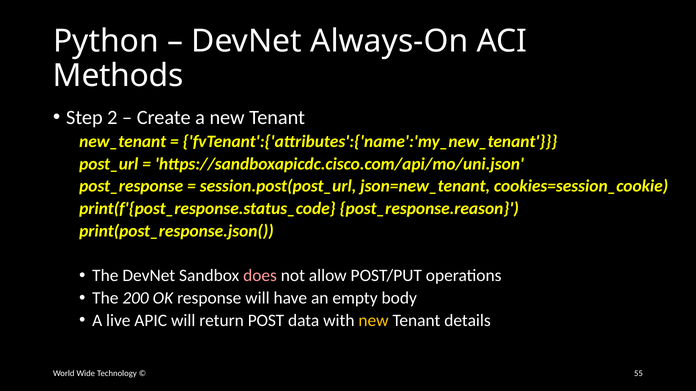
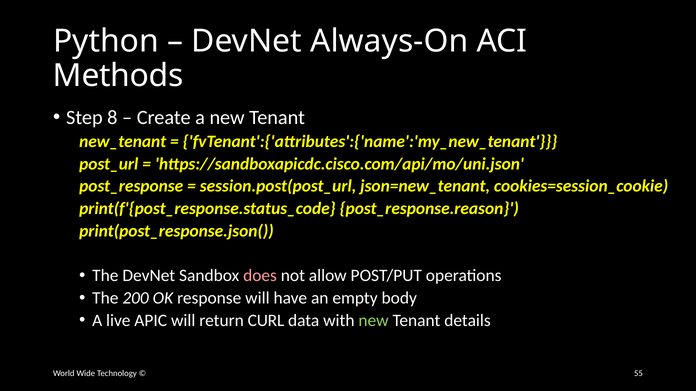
2: 2 -> 8
POST: POST -> CURL
new at (374, 321) colour: yellow -> light green
